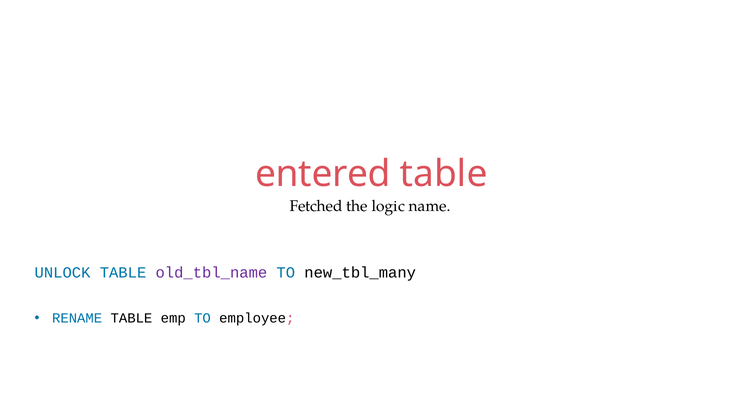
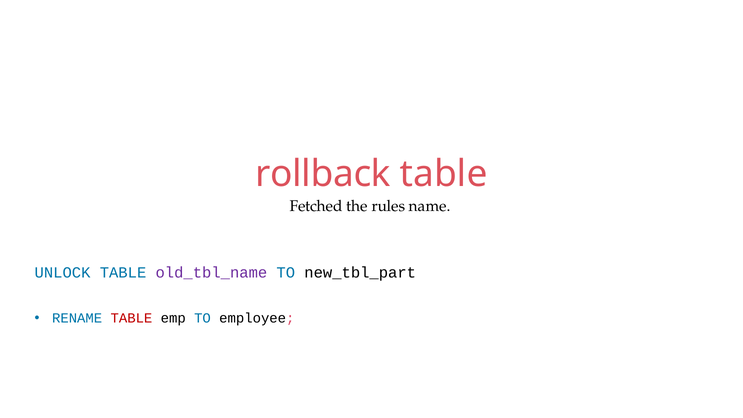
entered: entered -> rollback
logic: logic -> rules
new_tbl_many: new_tbl_many -> new_tbl_part
TABLE at (131, 318) colour: black -> red
